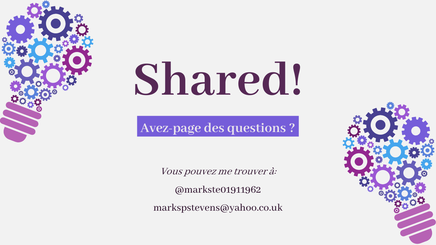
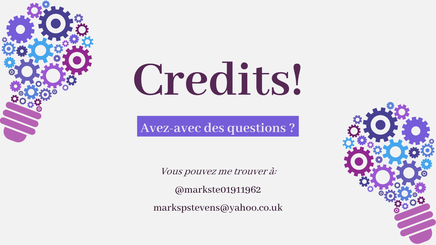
Shared: Shared -> Credits
Avez-page: Avez-page -> Avez-avec
